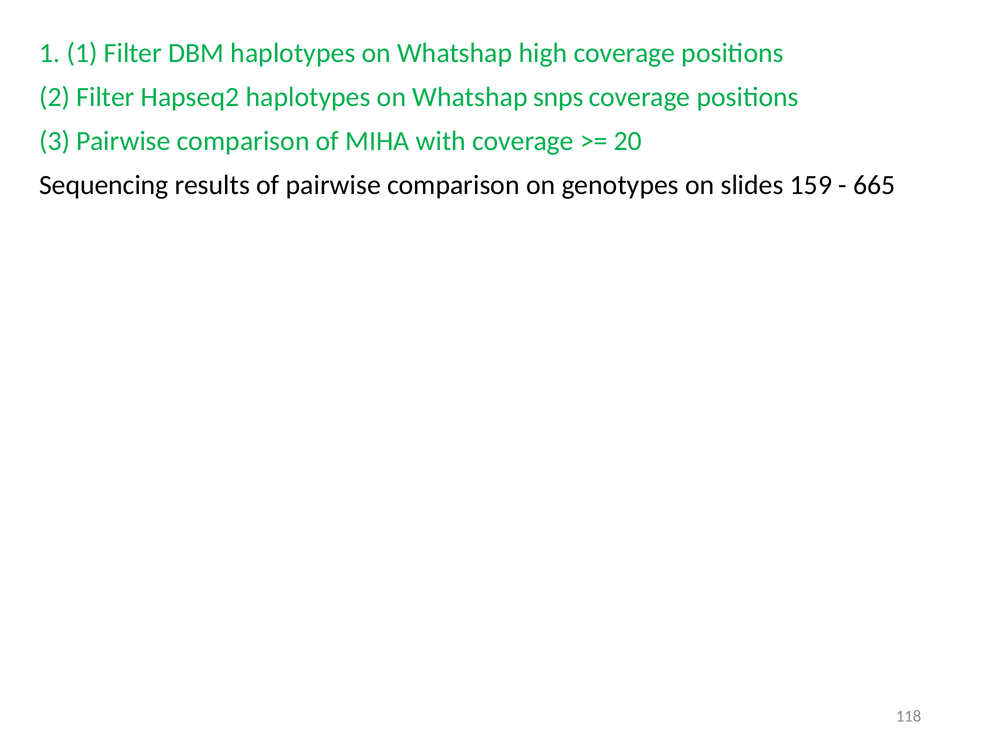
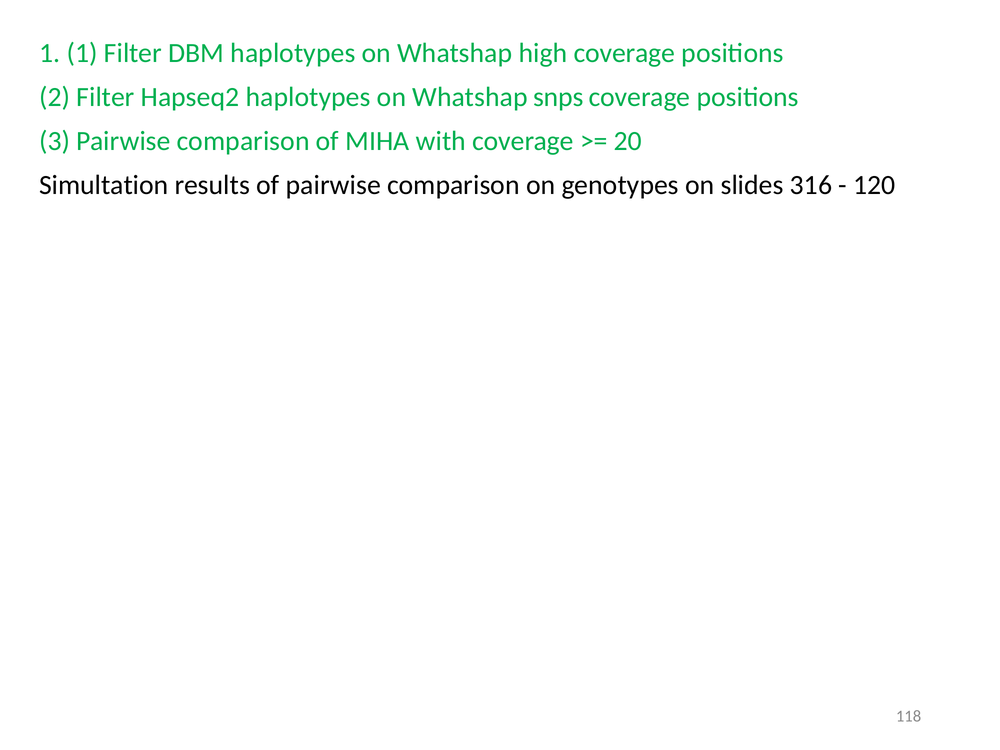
Sequencing: Sequencing -> Simultation
159: 159 -> 316
665: 665 -> 120
